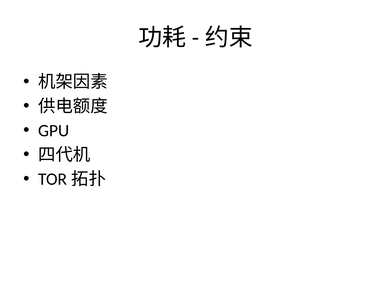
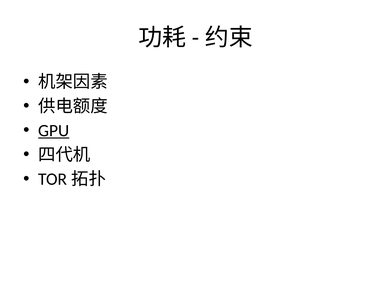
GPU underline: none -> present
